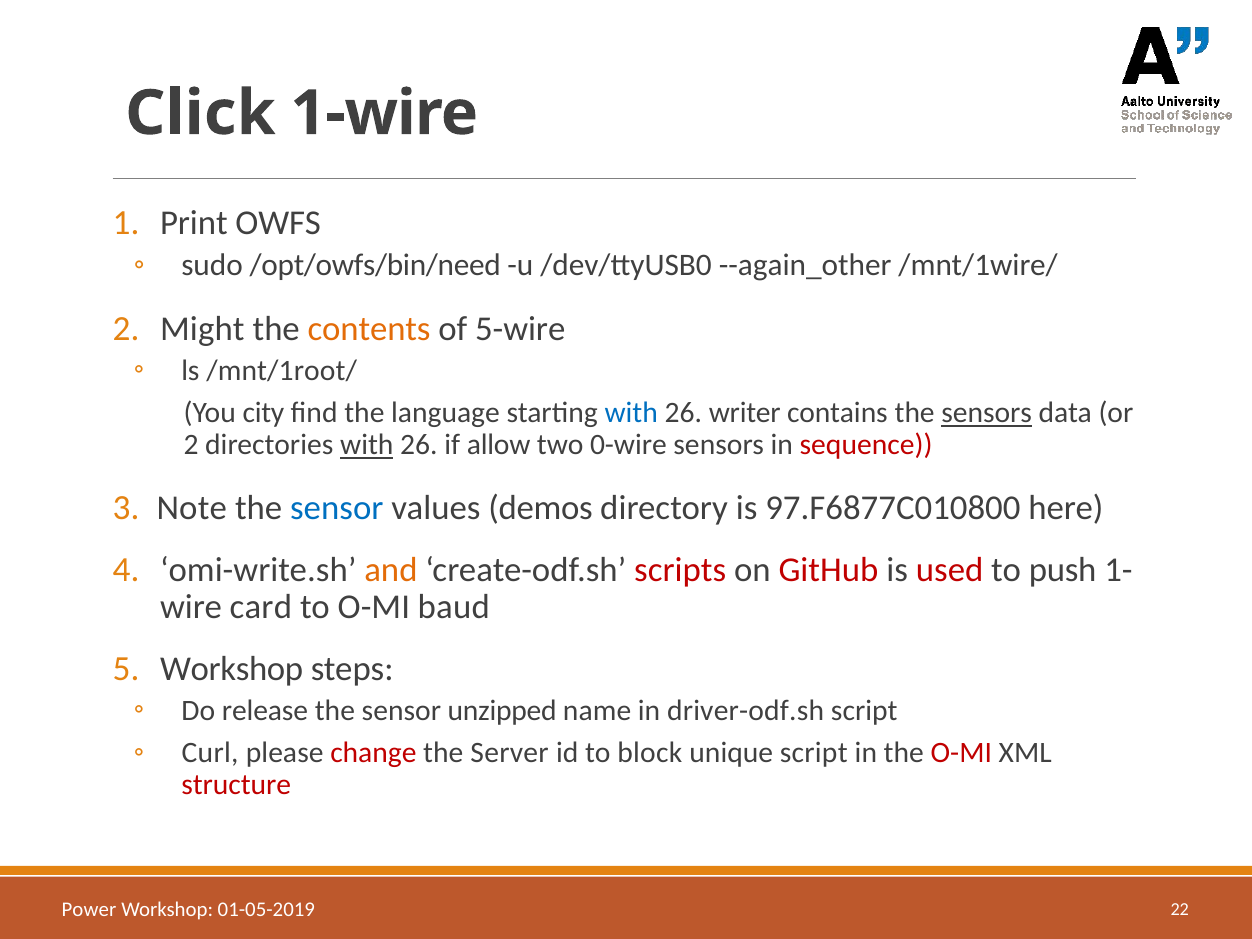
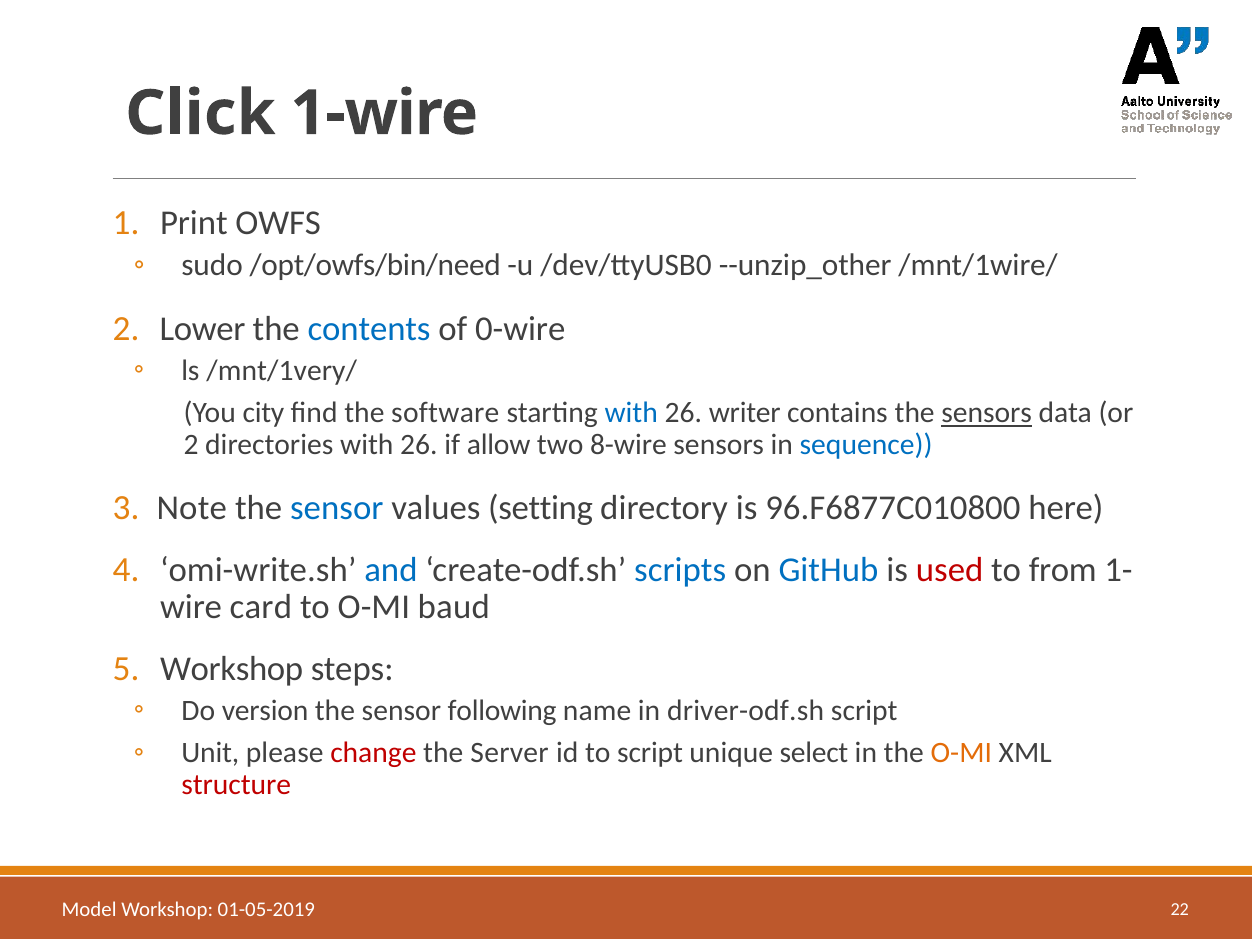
--again_other: --again_other -> --unzip_other
Might: Might -> Lower
contents colour: orange -> blue
5-wire: 5-wire -> 0-wire
/mnt/1root/: /mnt/1root/ -> /mnt/1very/
language: language -> software
with at (367, 445) underline: present -> none
0-wire: 0-wire -> 8-wire
sequence colour: red -> blue
demos: demos -> setting
97.F6877C010800: 97.F6877C010800 -> 96.F6877C010800
and colour: orange -> blue
scripts colour: red -> blue
GitHub colour: red -> blue
push: push -> from
release: release -> version
unzipped: unzipped -> following
Curl: Curl -> Unit
to block: block -> script
unique script: script -> select
O-MI at (961, 753) colour: red -> orange
Power: Power -> Model
